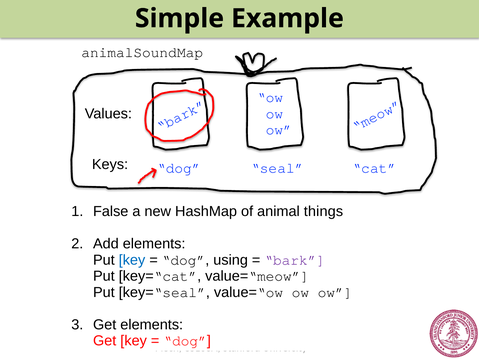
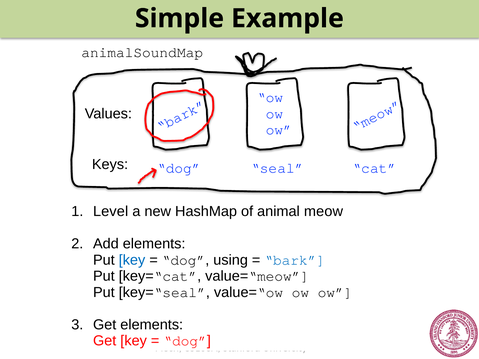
False: False -> Level
things: things -> meow
bark colour: purple -> blue
